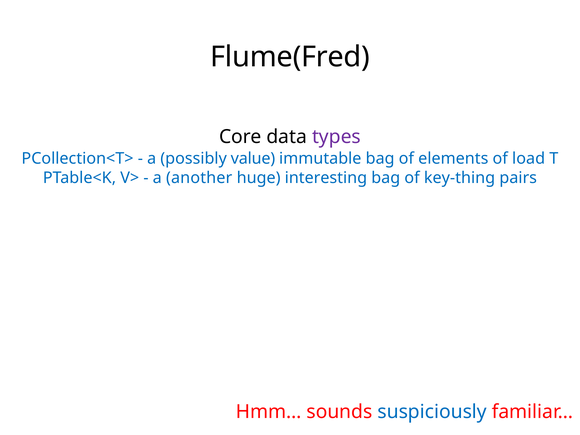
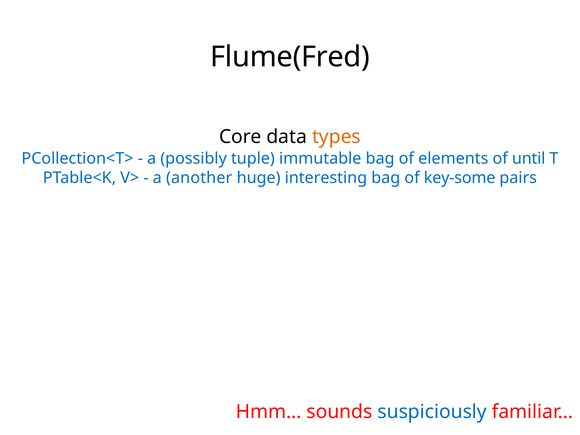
types colour: purple -> orange
value: value -> tuple
load: load -> until
key-thing: key-thing -> key-some
